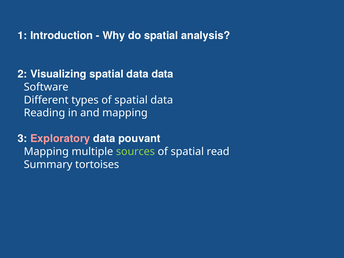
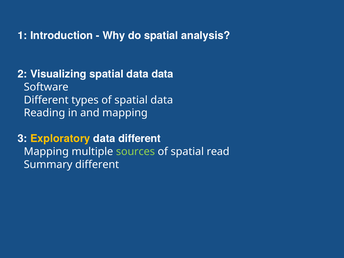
Exploratory colour: pink -> yellow
data pouvant: pouvant -> different
Summary tortoises: tortoises -> different
